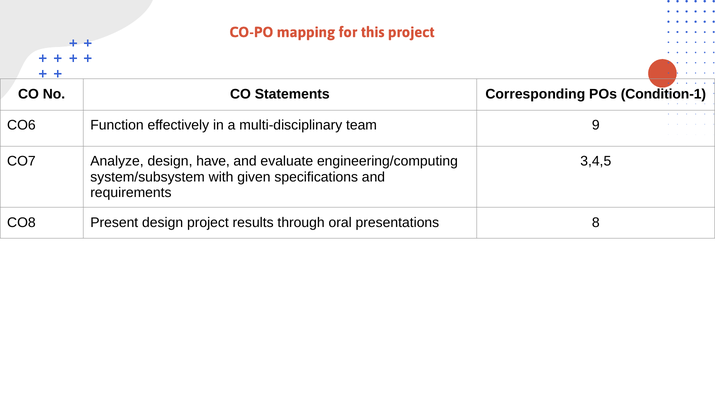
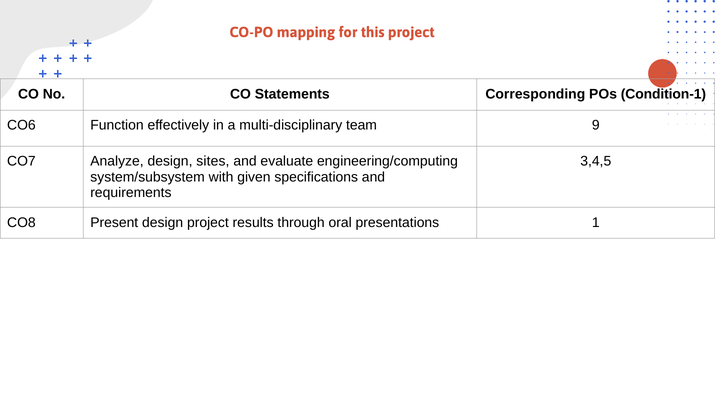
have: have -> sites
8: 8 -> 1
